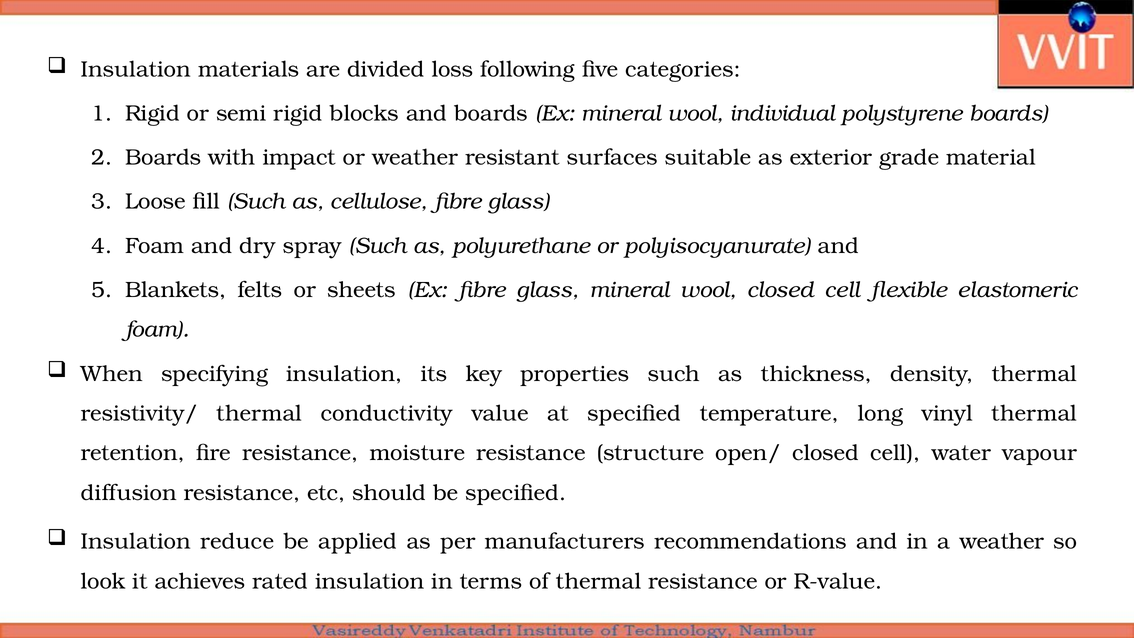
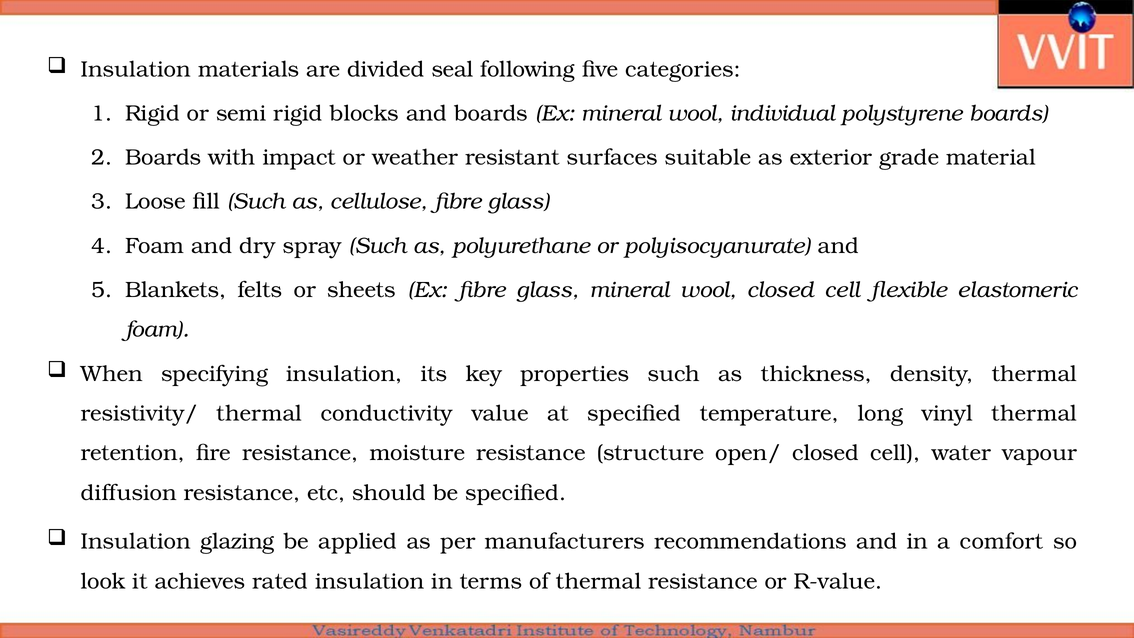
loss: loss -> seal
reduce: reduce -> glazing
a weather: weather -> comfort
